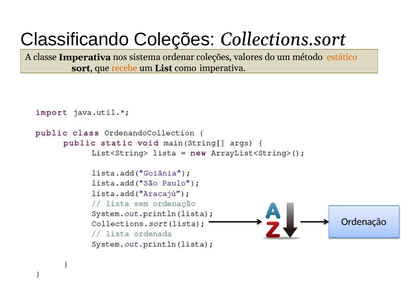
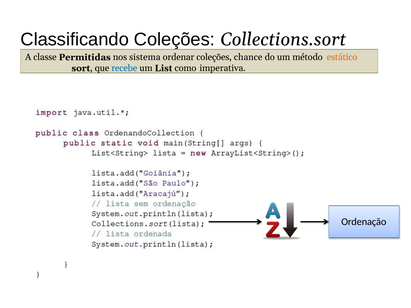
classe Imperativa: Imperativa -> Permitidas
valores: valores -> chance
recebe colour: orange -> blue
